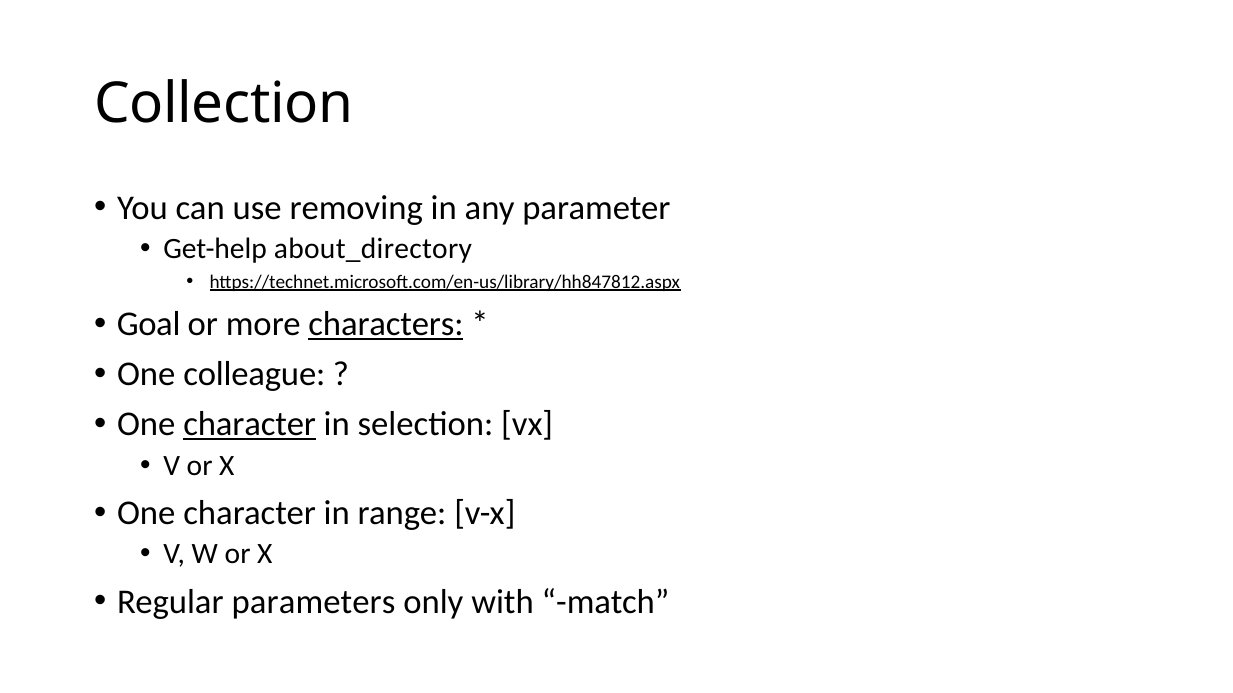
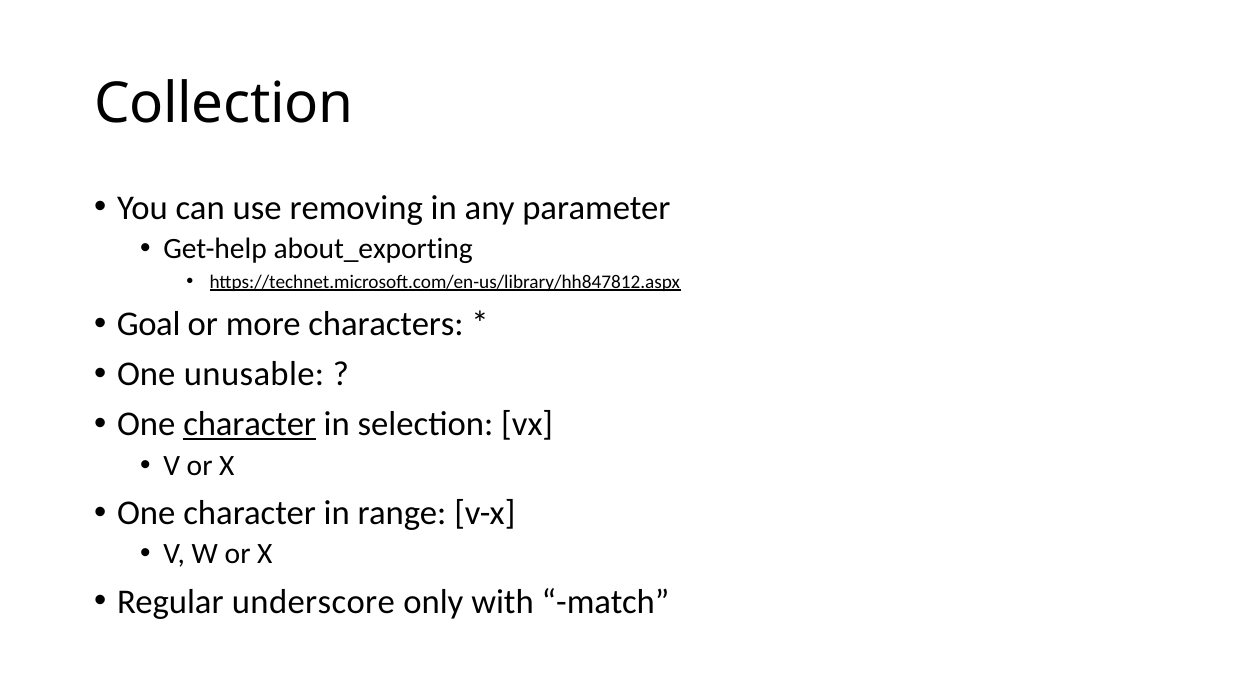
about_directory: about_directory -> about_exporting
characters underline: present -> none
colleague: colleague -> unusable
parameters: parameters -> underscore
